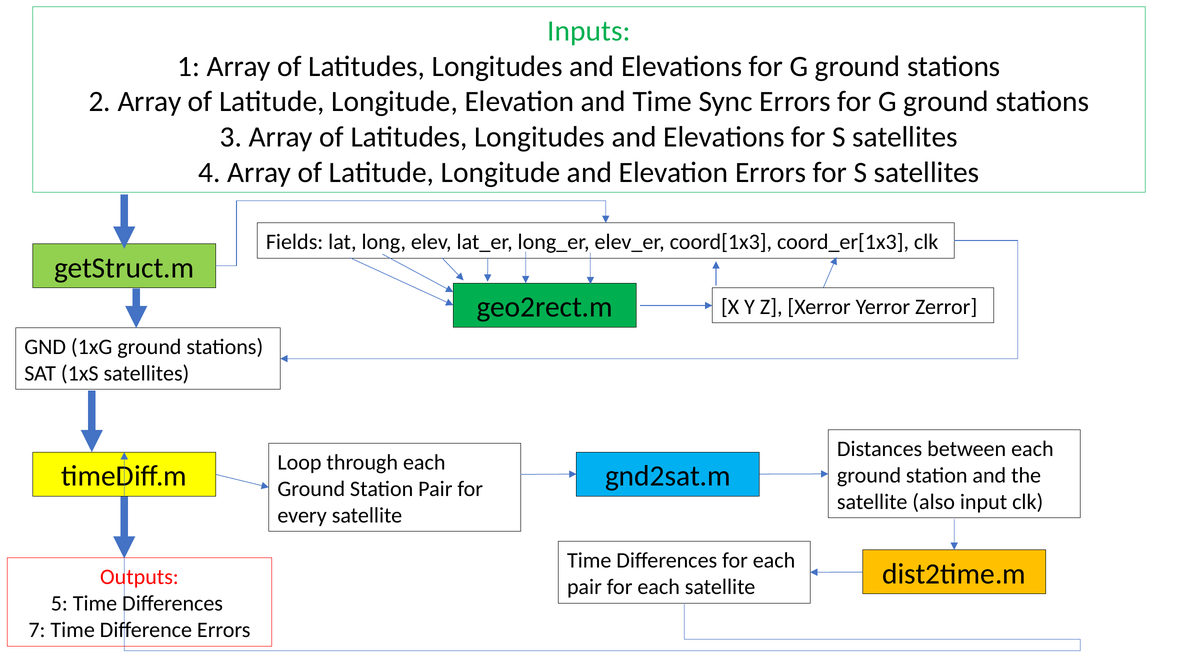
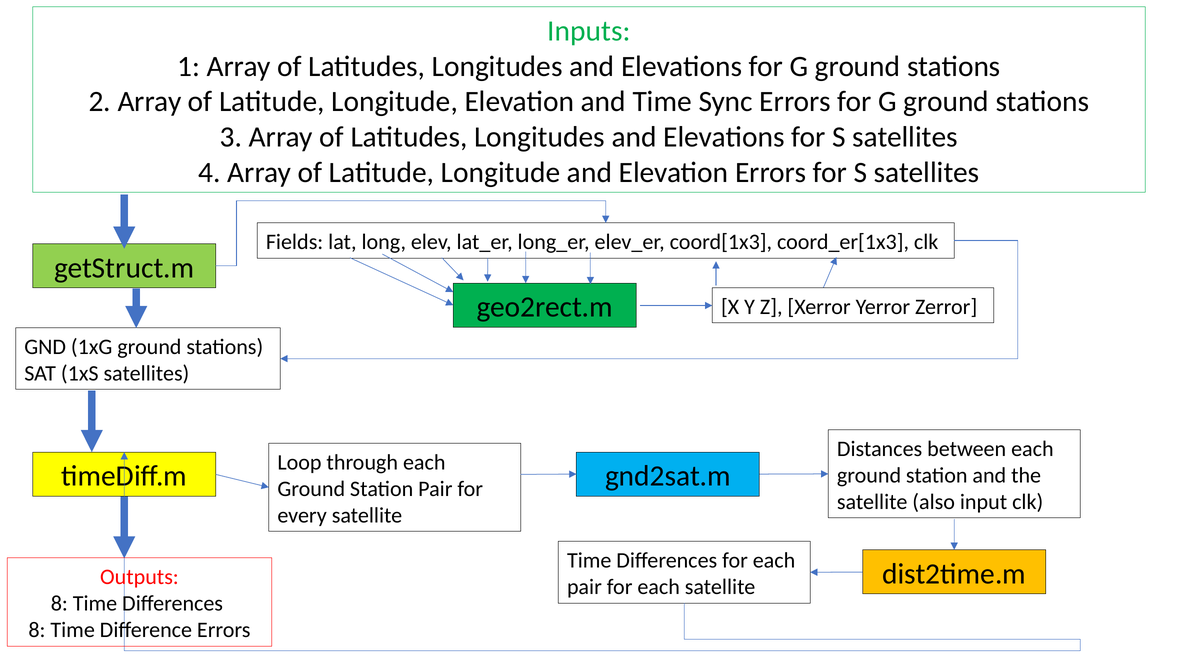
5 at (59, 603): 5 -> 8
7 at (37, 630): 7 -> 8
